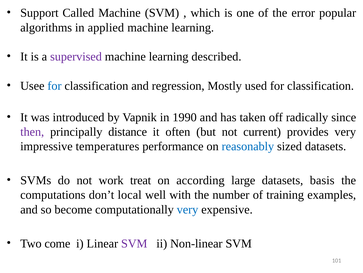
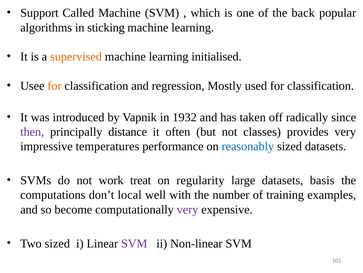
error: error -> back
applied: applied -> sticking
supervised colour: purple -> orange
described: described -> initialised
for at (54, 86) colour: blue -> orange
1990: 1990 -> 1932
current: current -> classes
according: according -> regularity
very at (188, 209) colour: blue -> purple
Two come: come -> sized
